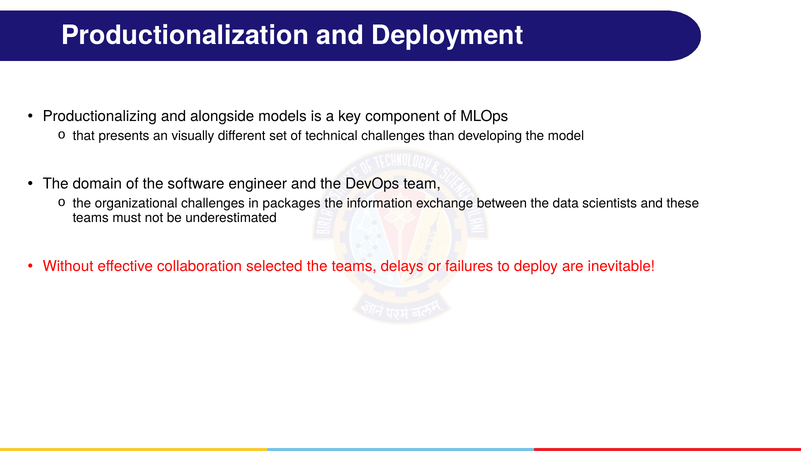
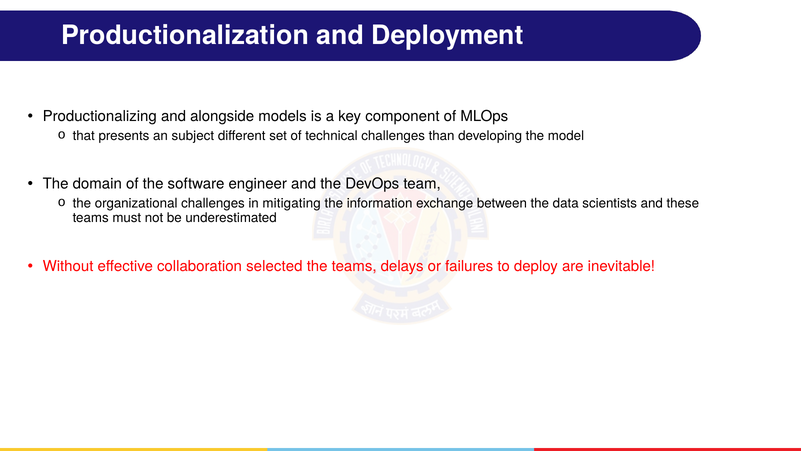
visually: visually -> subject
packages: packages -> mitigating
